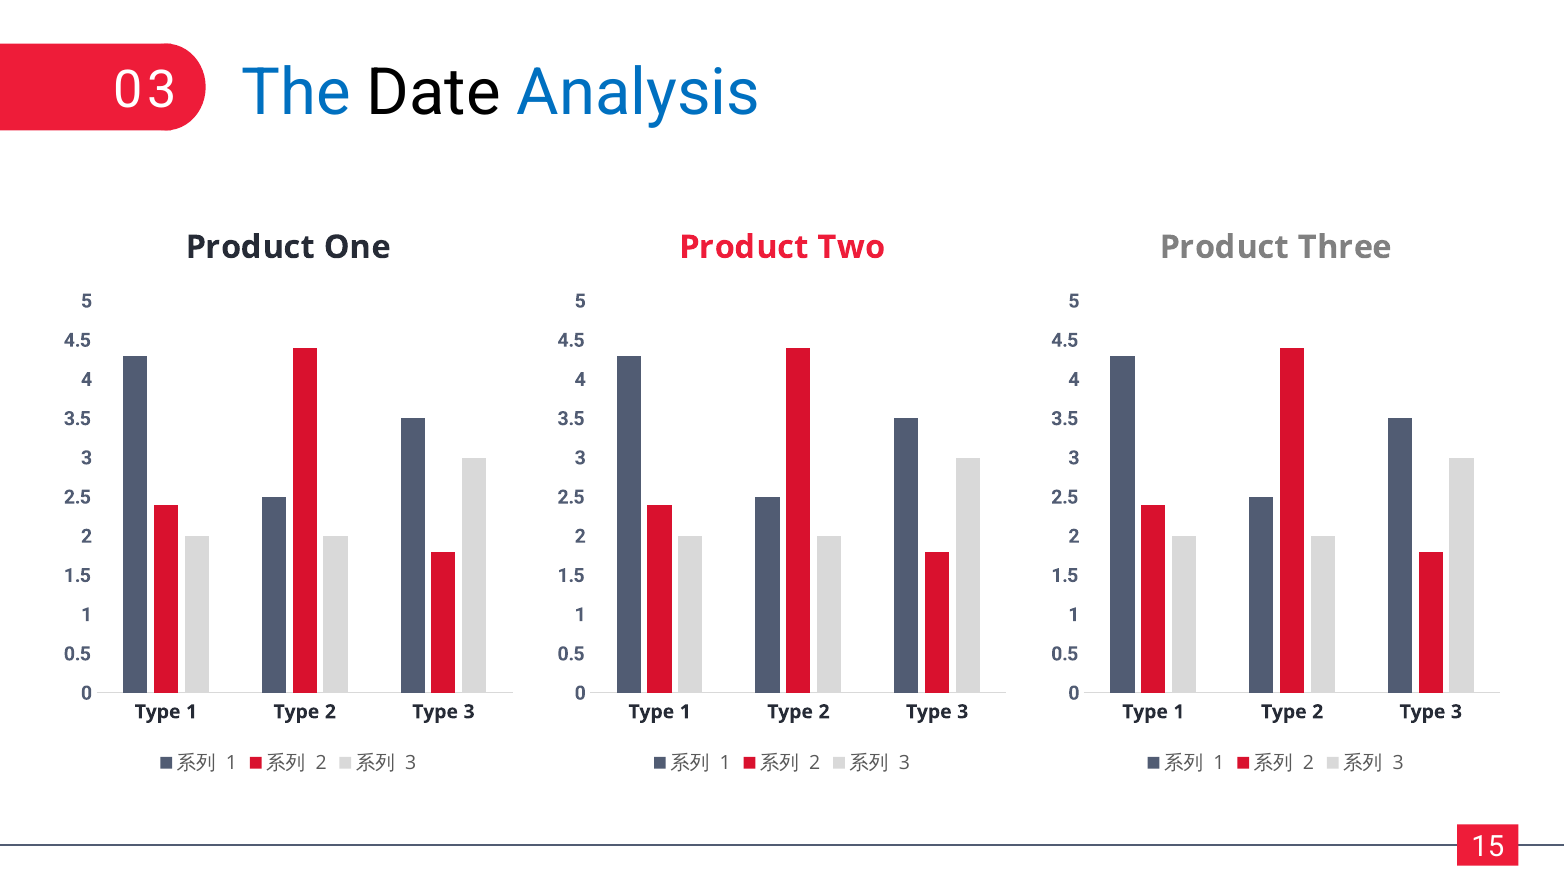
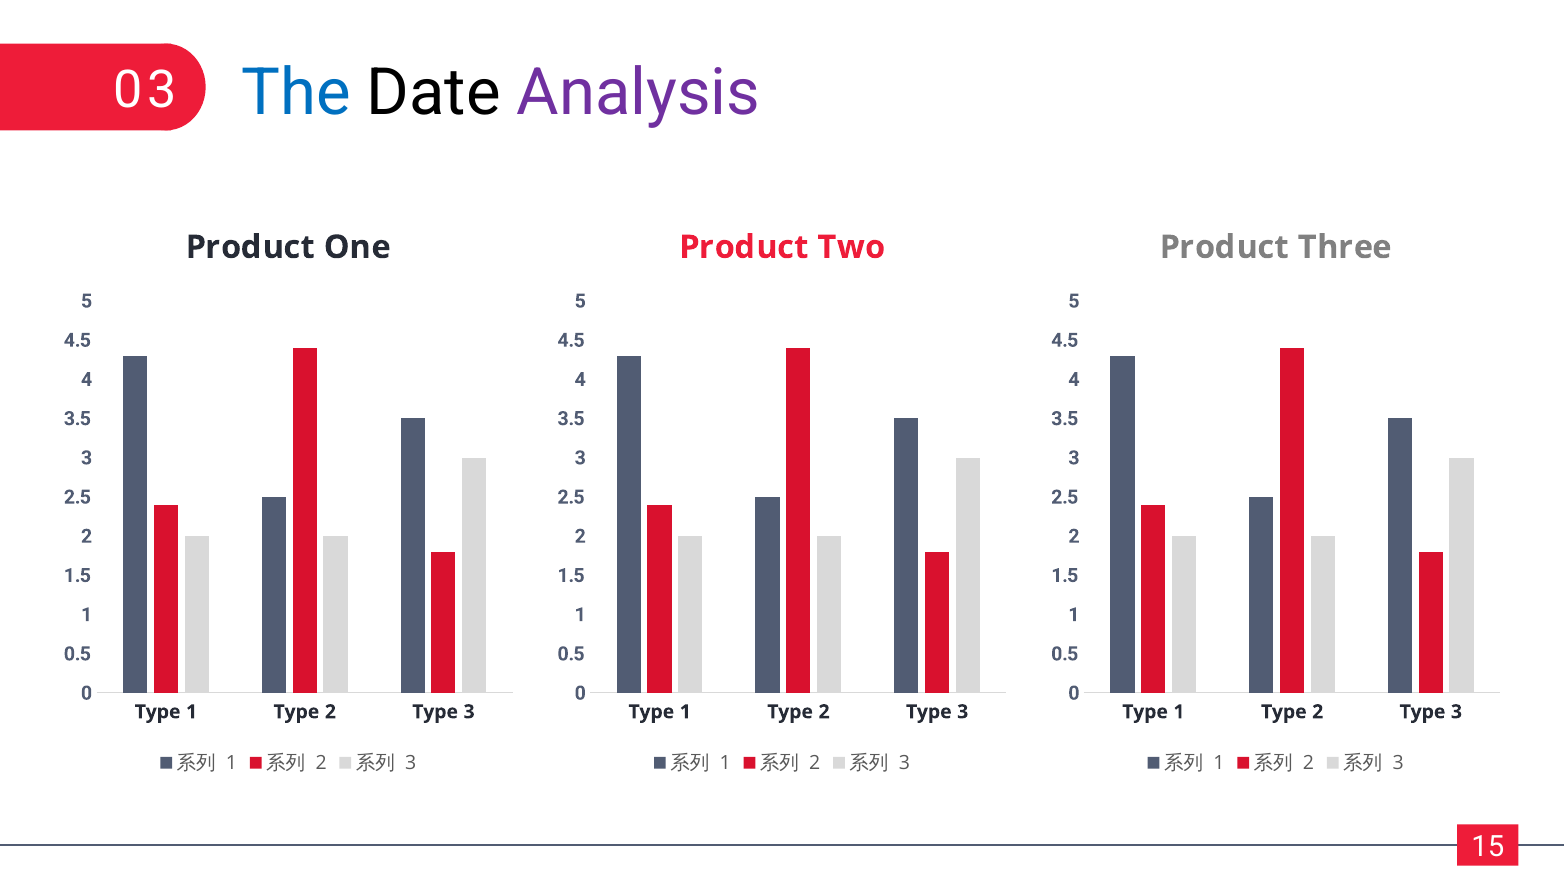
Analysis colour: blue -> purple
